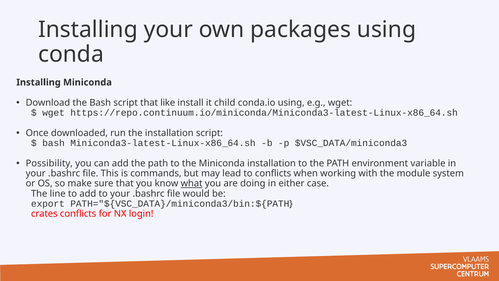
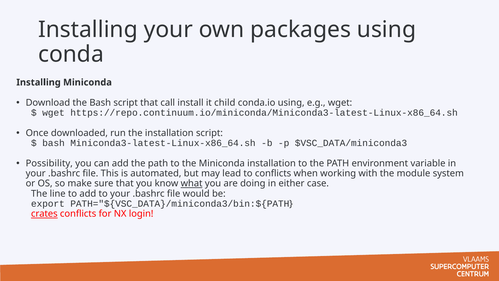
like: like -> call
commands: commands -> automated
crates underline: none -> present
